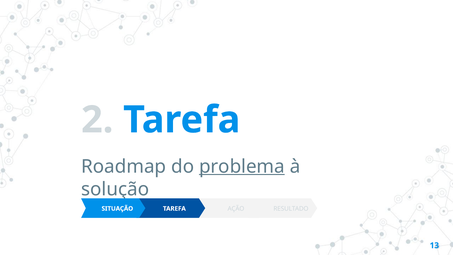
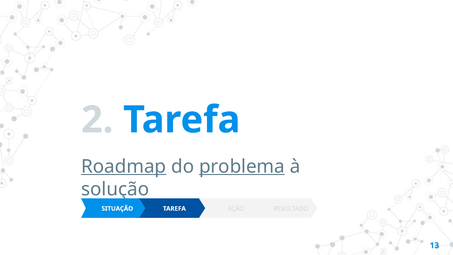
Roadmap underline: none -> present
